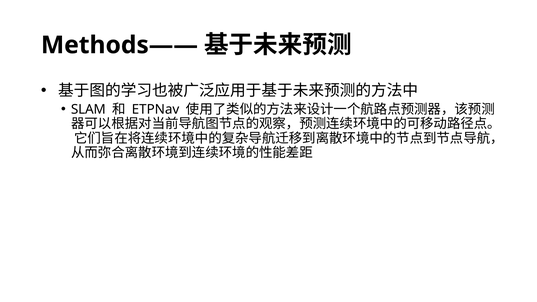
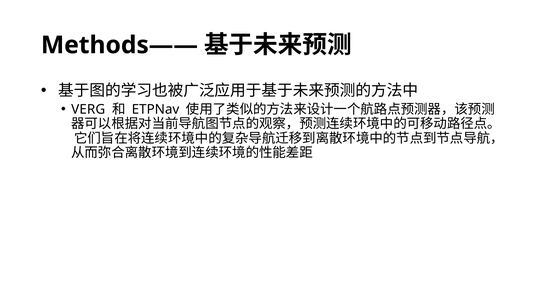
SLAM: SLAM -> VERG
